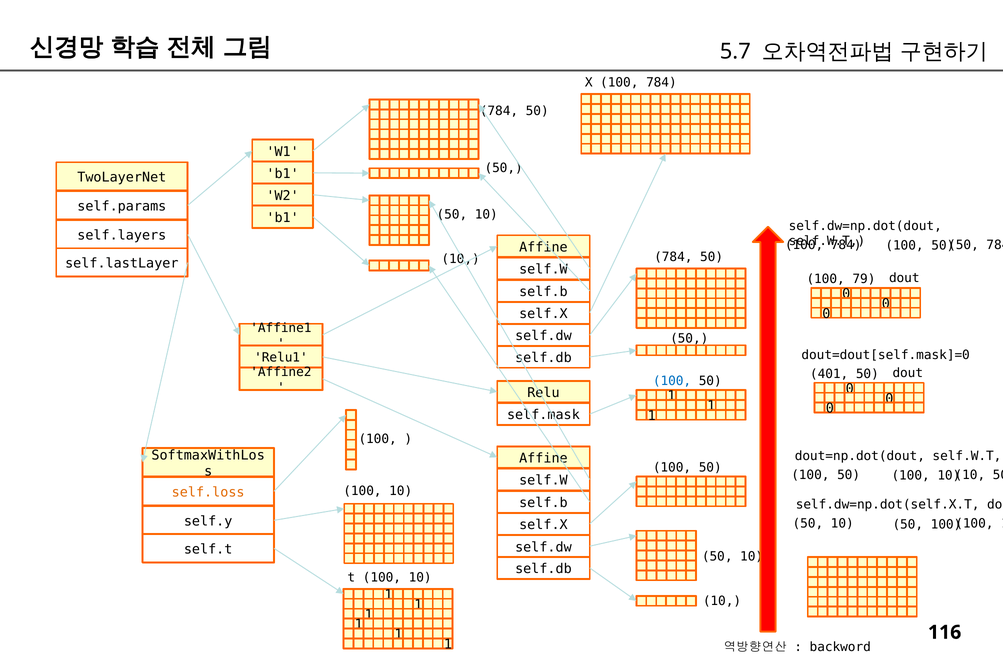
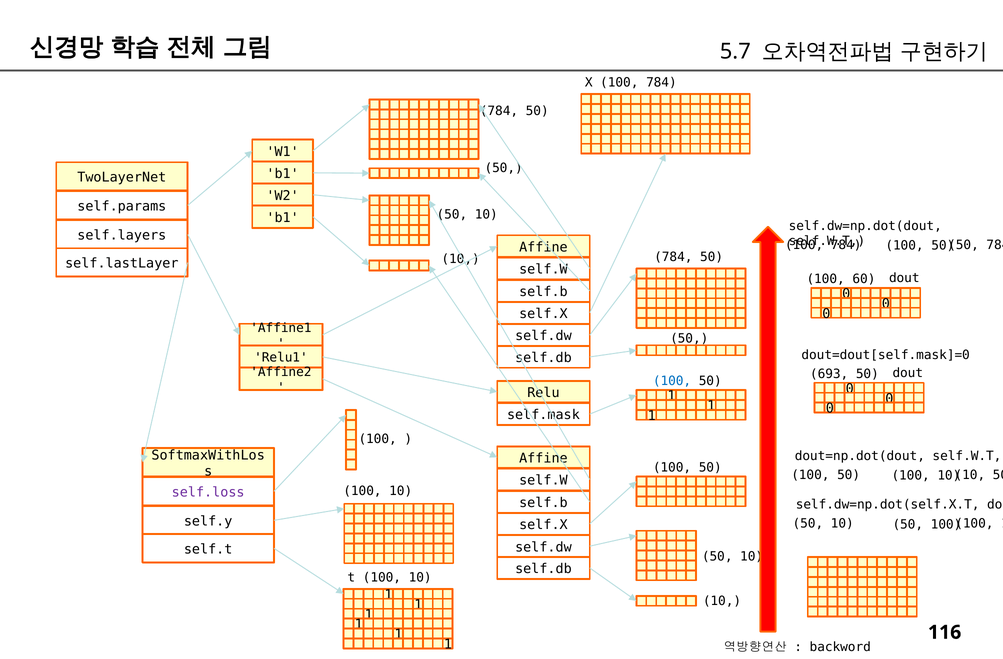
79: 79 -> 60
401: 401 -> 693
self.loss colour: orange -> purple
